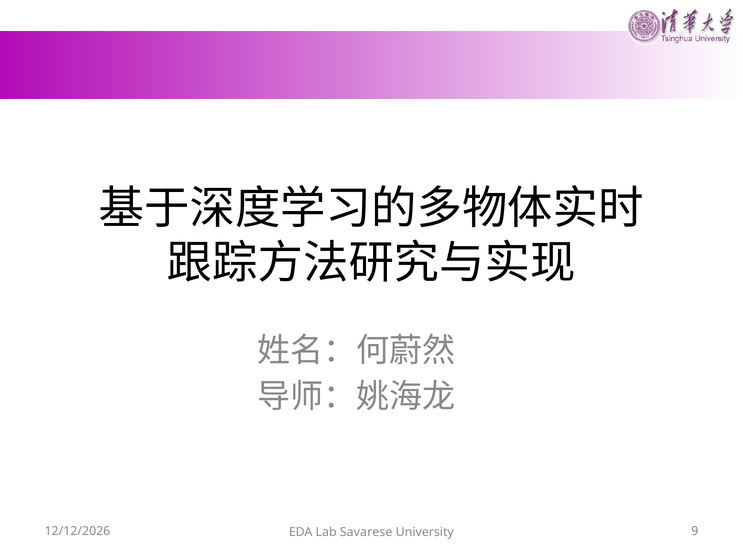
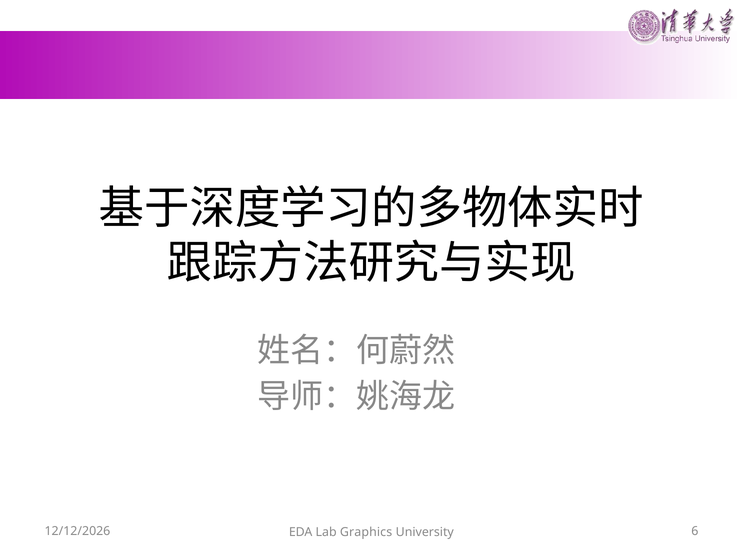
Savarese: Savarese -> Graphics
9: 9 -> 6
